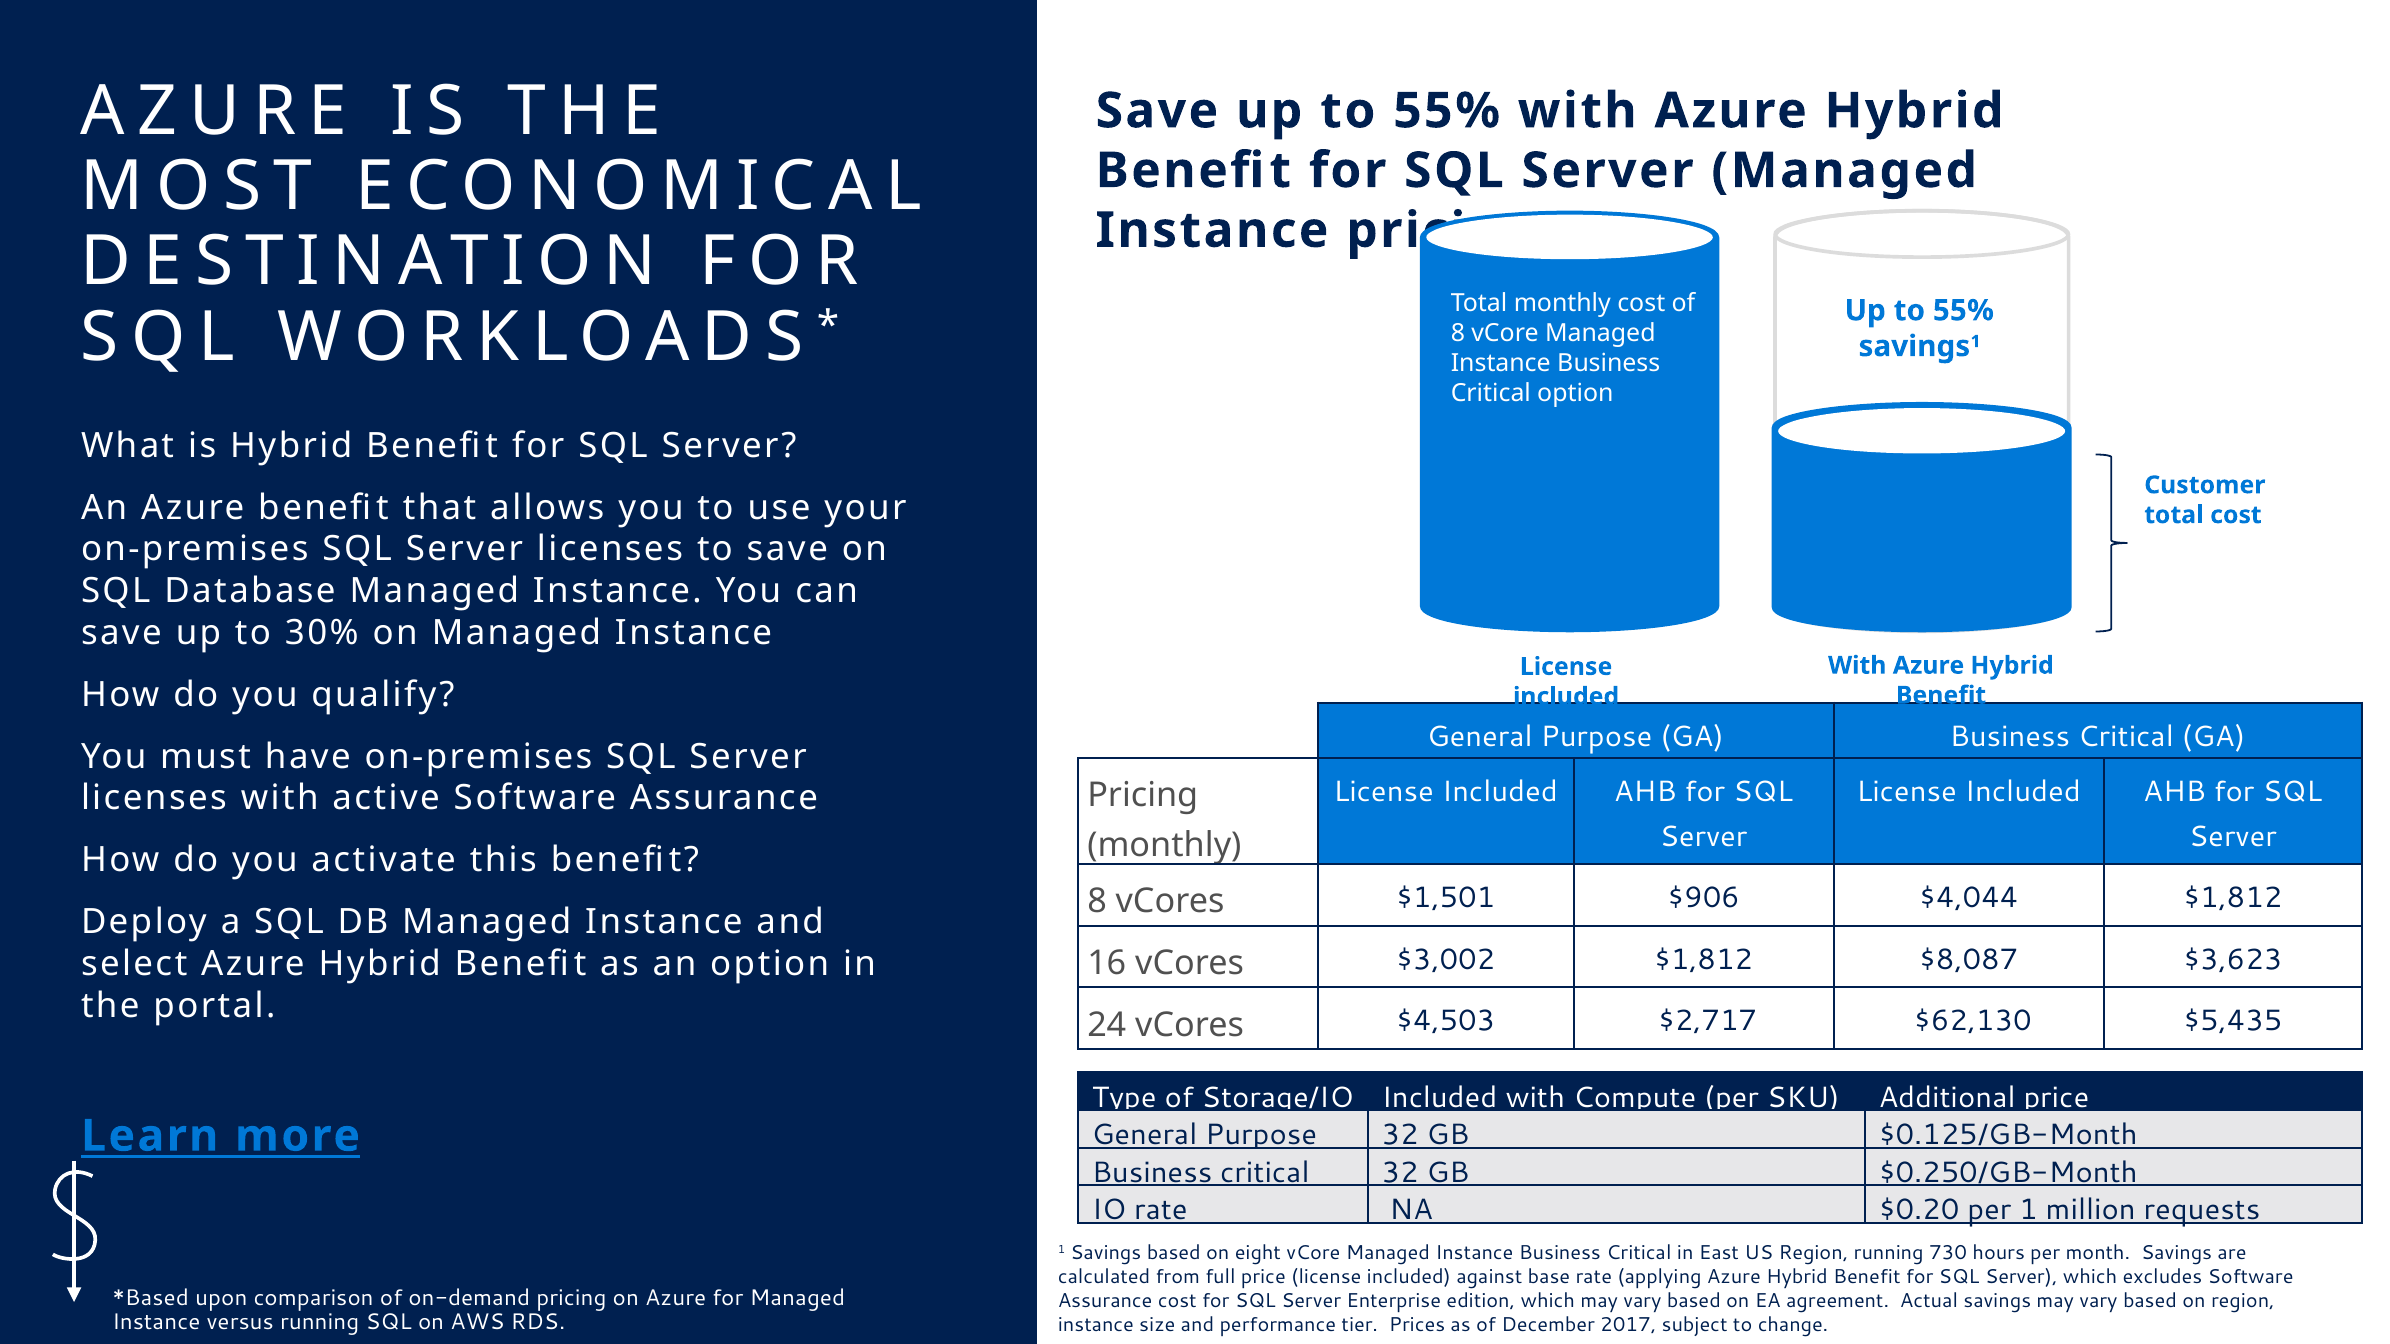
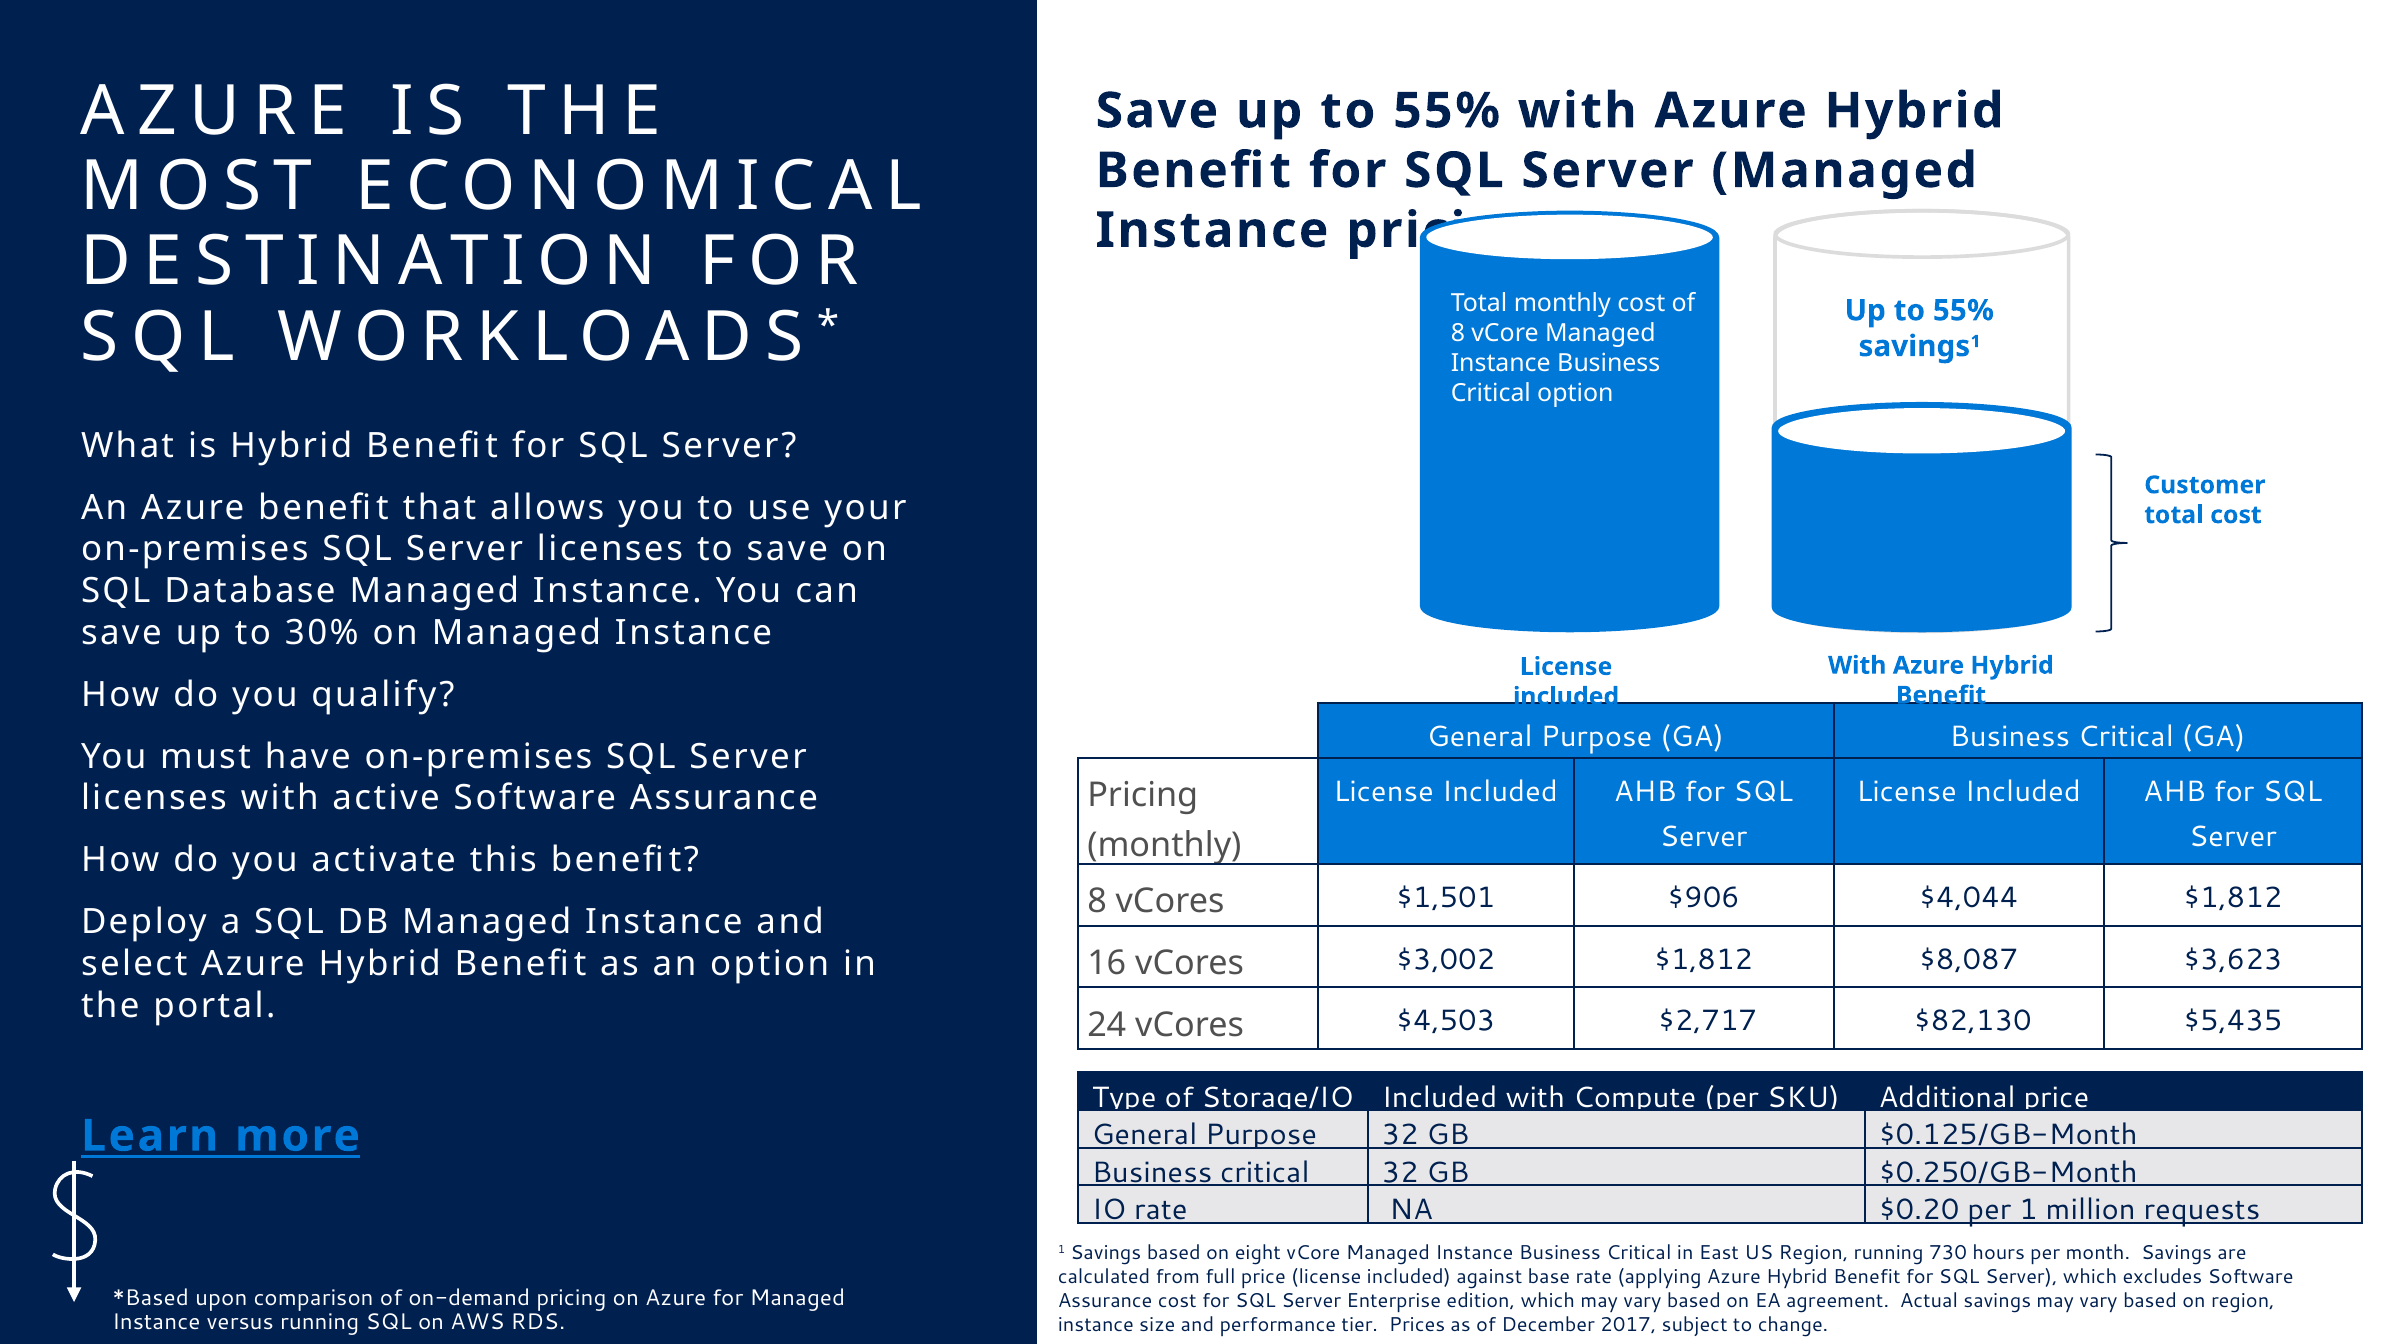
$62,130: $62,130 -> $82,130
